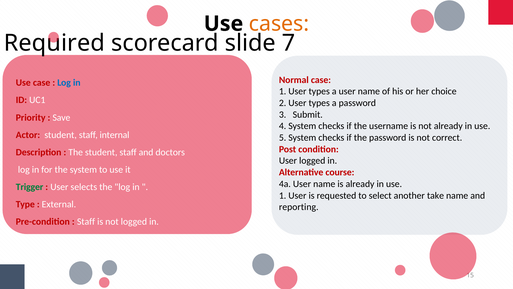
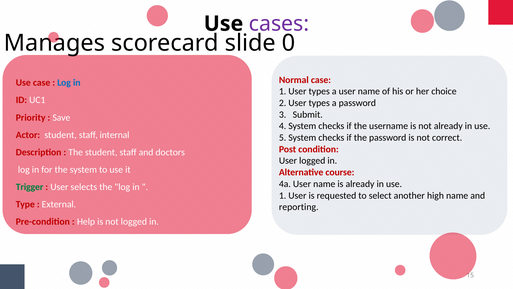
cases colour: orange -> purple
Required: Required -> Manages
7: 7 -> 0
take: take -> high
Staff at (86, 221): Staff -> Help
